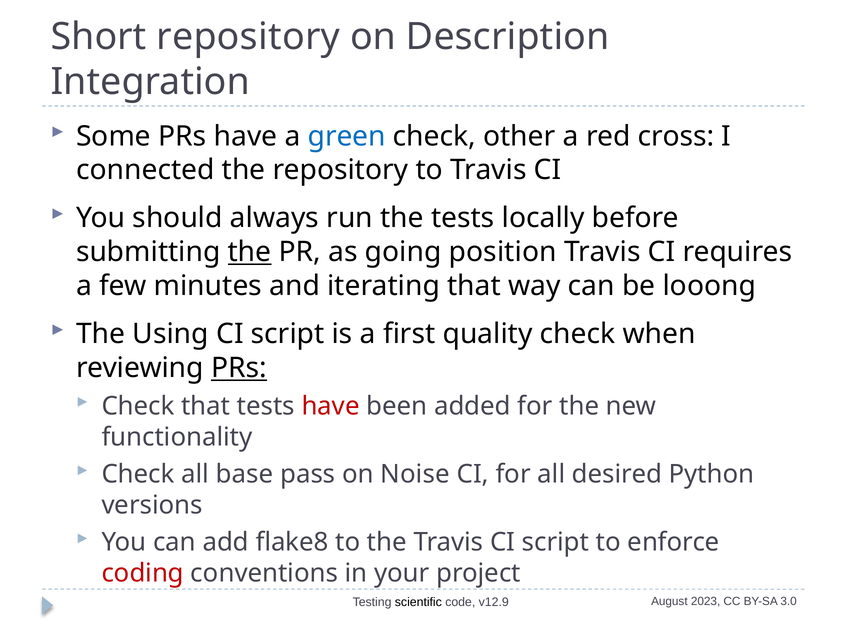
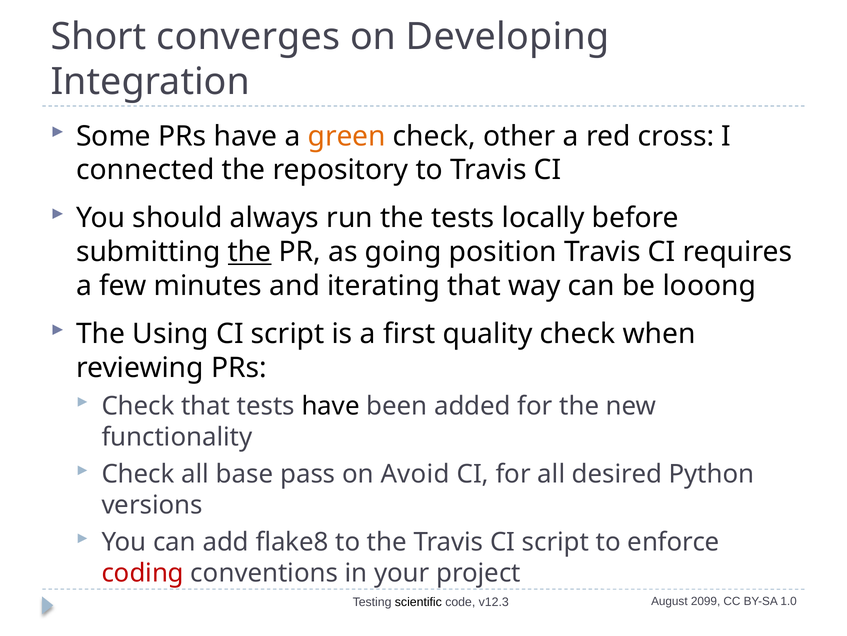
Short repository: repository -> converges
Description: Description -> Developing
green colour: blue -> orange
PRs at (239, 368) underline: present -> none
have at (331, 406) colour: red -> black
Noise: Noise -> Avoid
2023: 2023 -> 2099
3.0: 3.0 -> 1.0
v12.9: v12.9 -> v12.3
